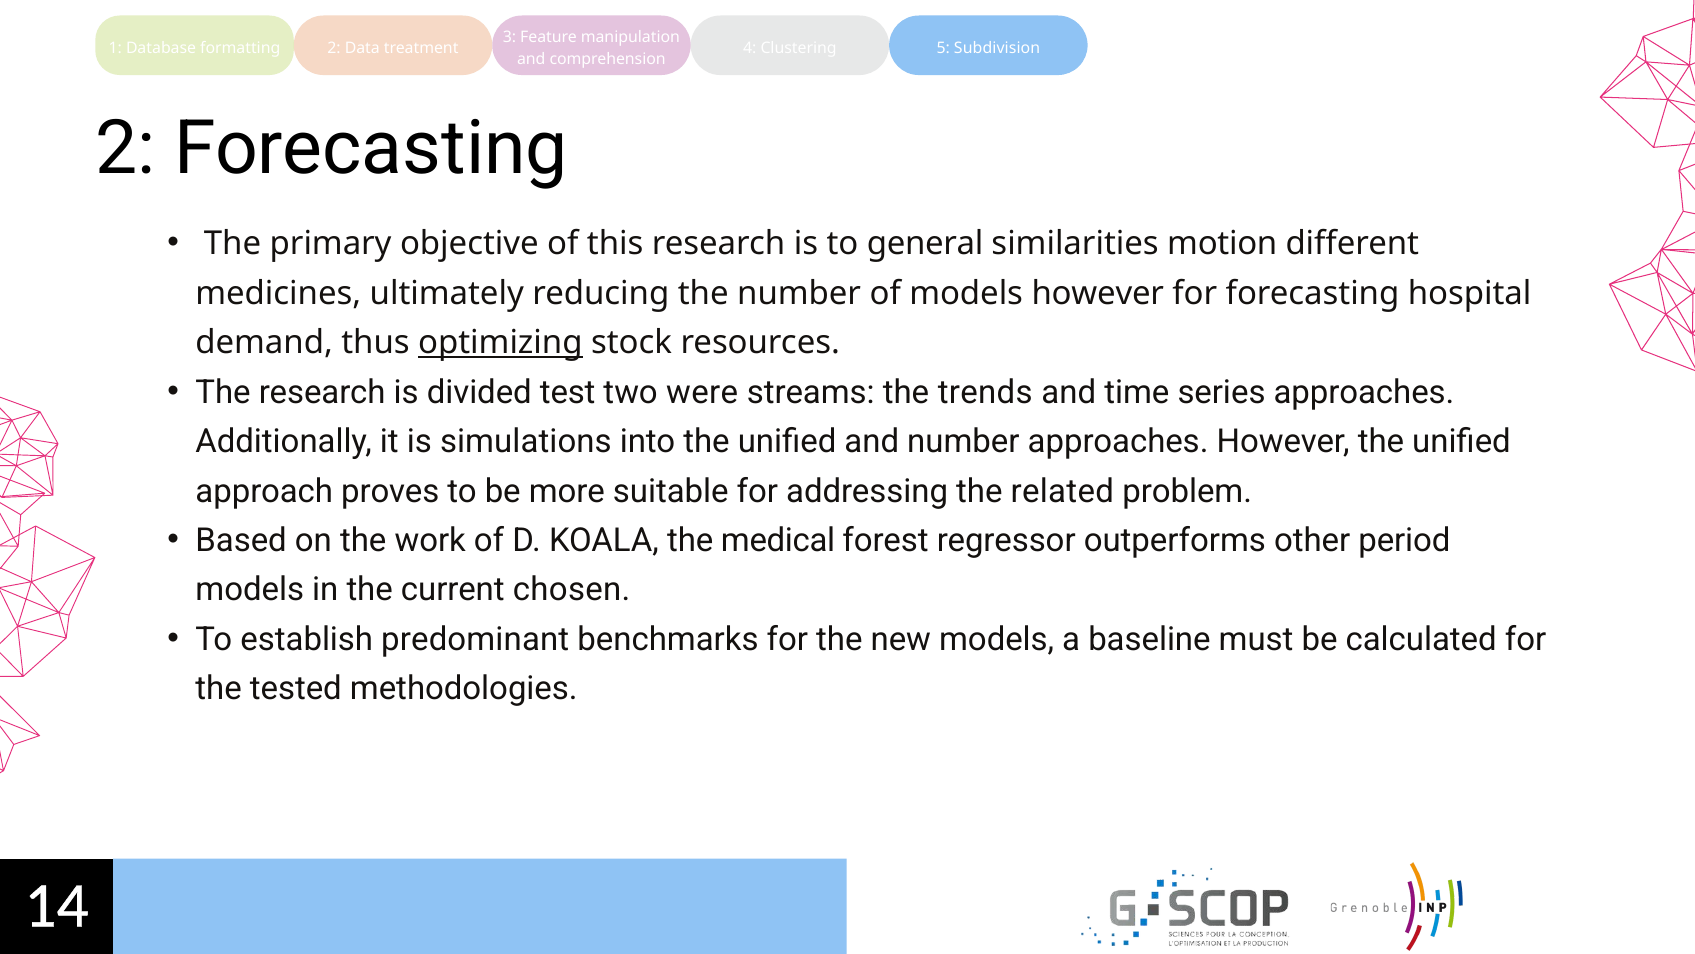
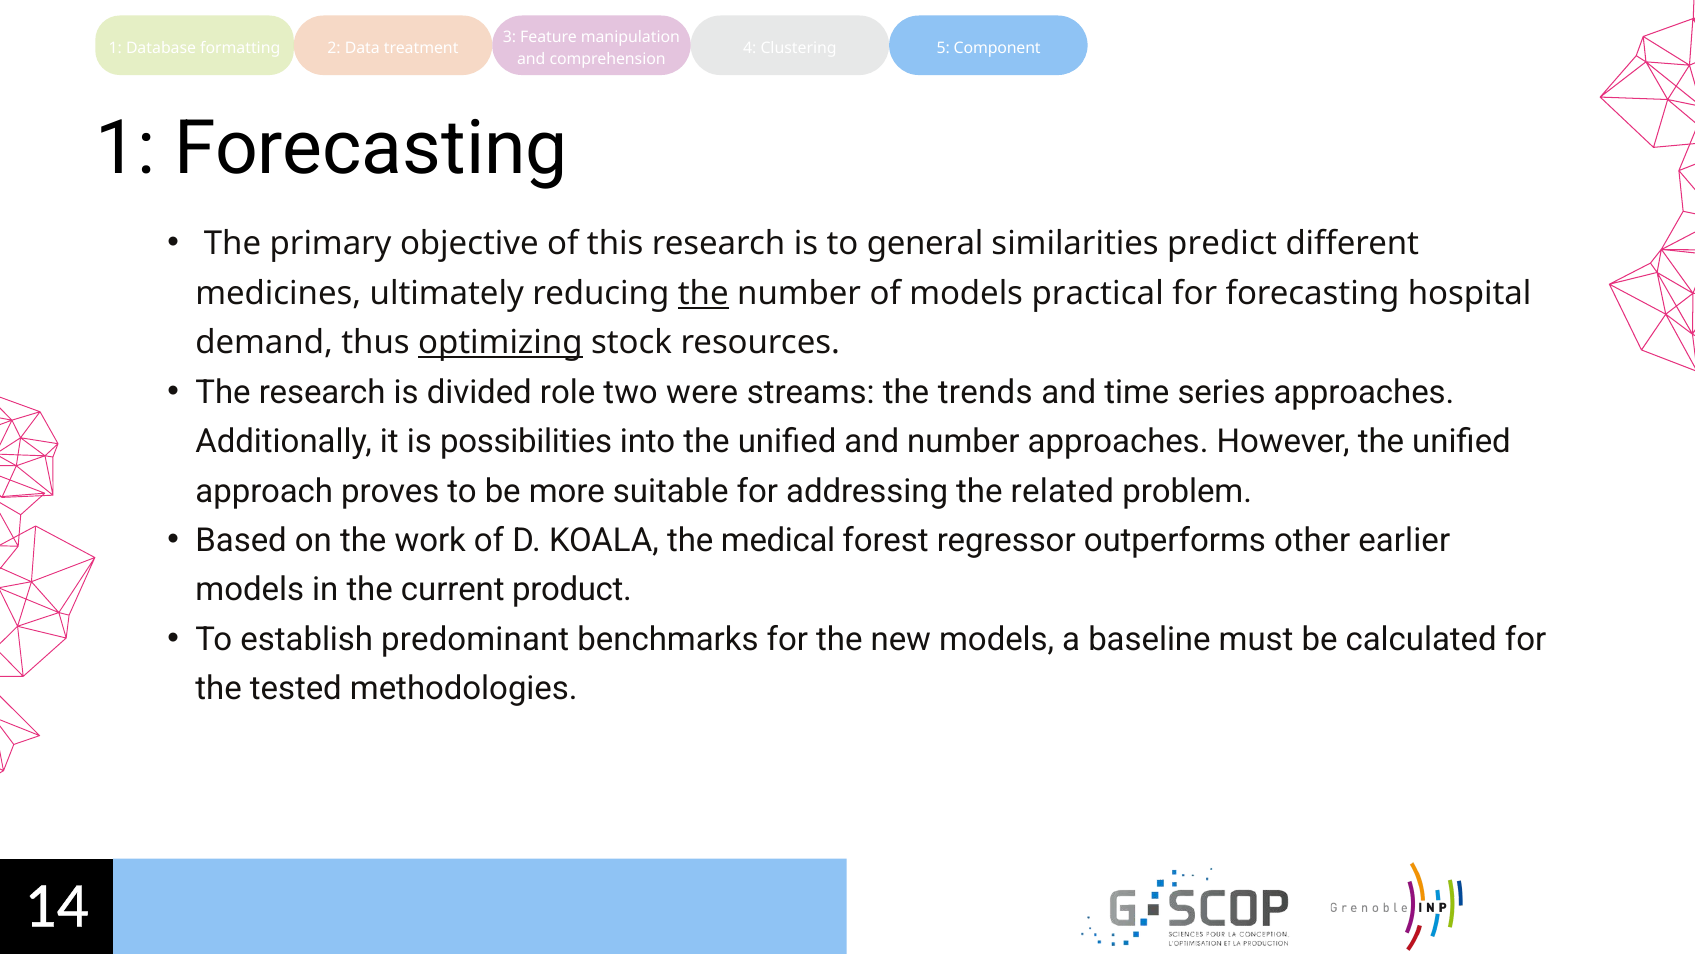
Subdivision: Subdivision -> Component
2 at (126, 148): 2 -> 1
motion: motion -> predict
the at (703, 293) underline: none -> present
models however: however -> practical
test: test -> role
simulations: simulations -> possibilities
period: period -> earlier
chosen: chosen -> product
